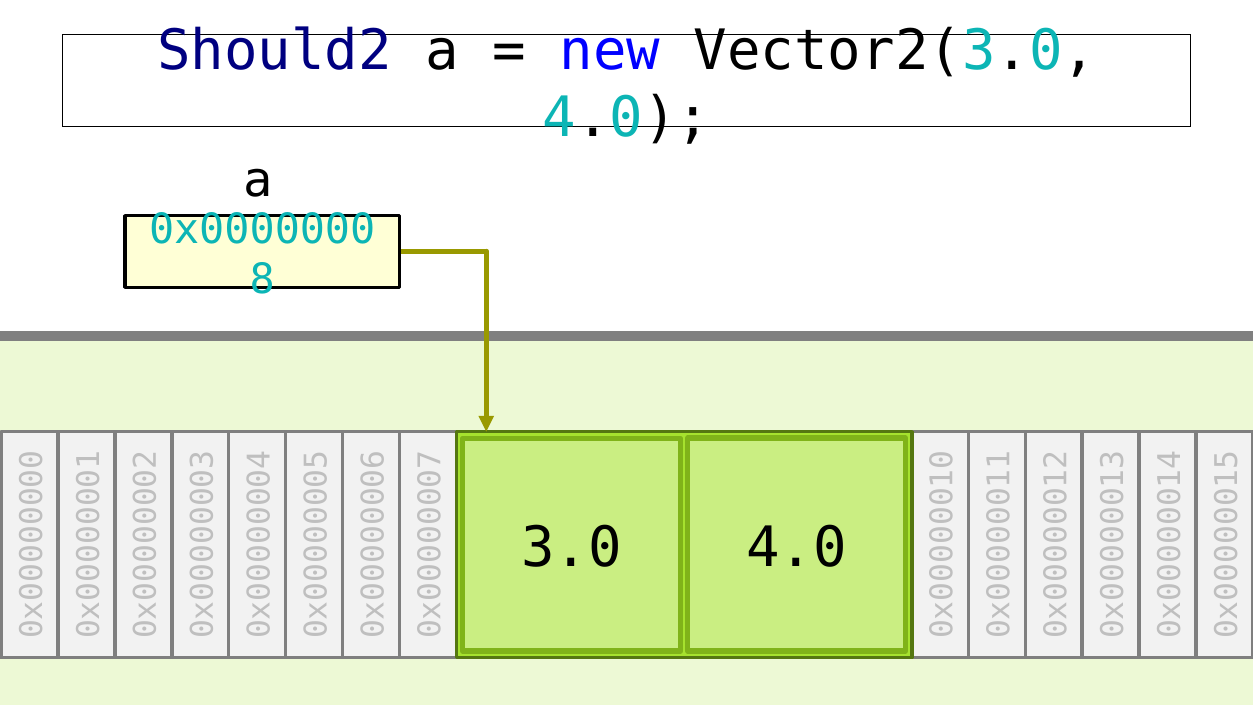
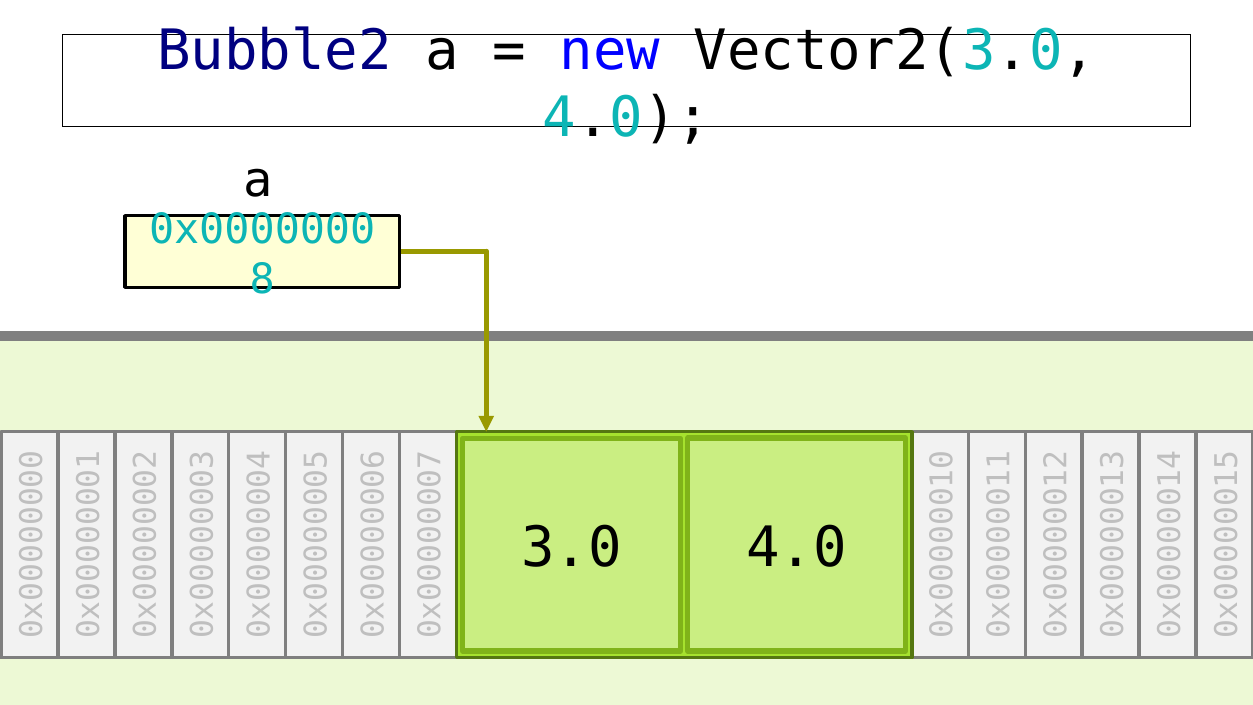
Should2: Should2 -> Bubble2
